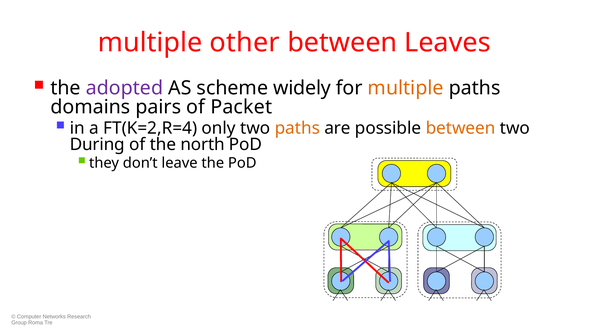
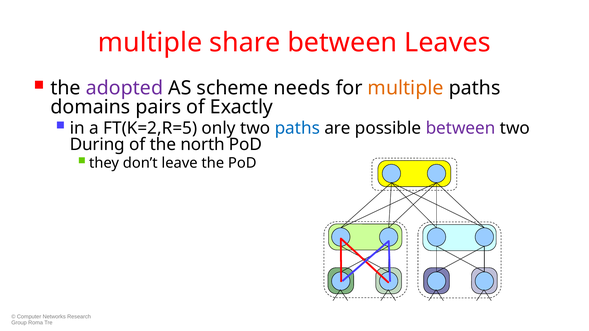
other: other -> share
widely: widely -> needs
Packet: Packet -> Exactly
FT(K=2,R=4: FT(K=2,R=4 -> FT(K=2,R=5
paths at (297, 128) colour: orange -> blue
between at (461, 128) colour: orange -> purple
